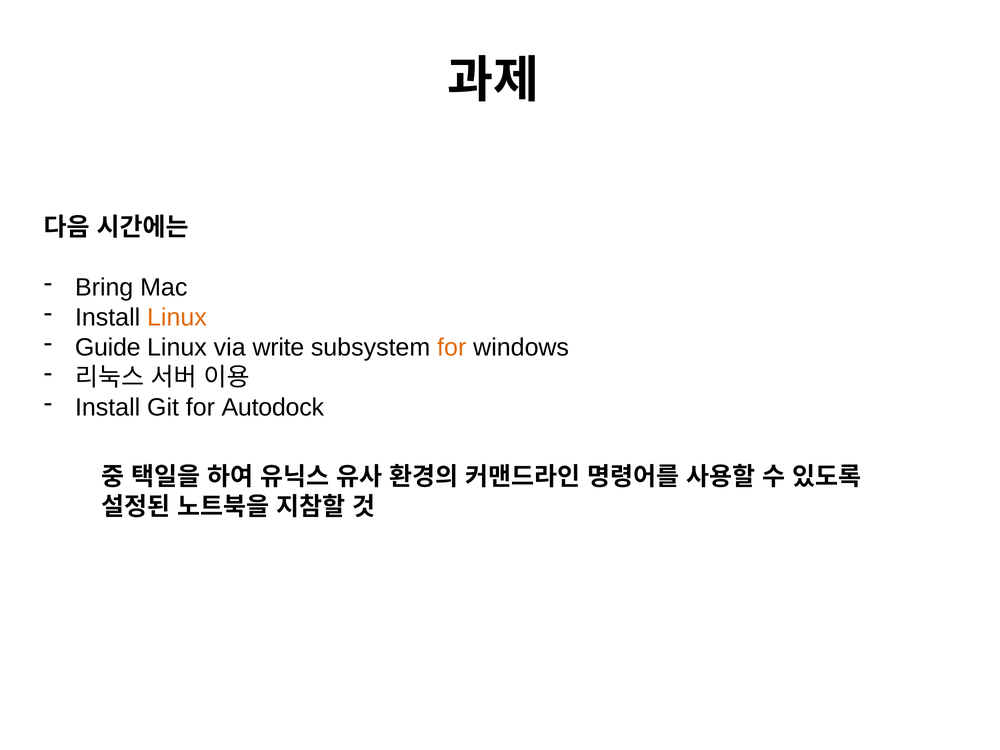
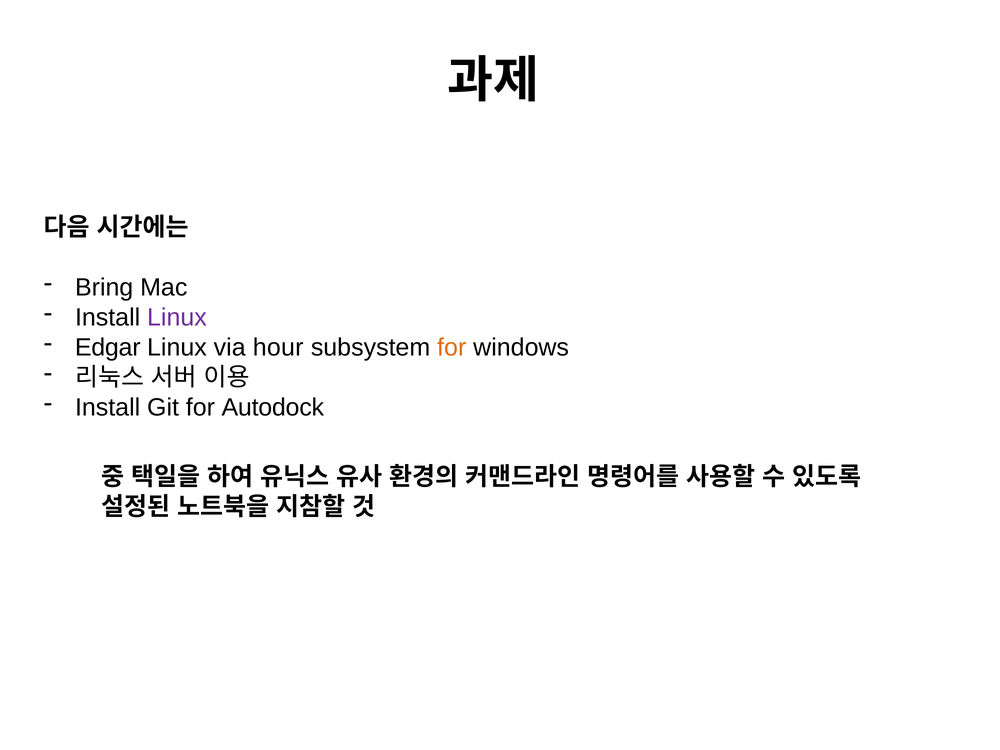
Linux at (177, 318) colour: orange -> purple
Guide: Guide -> Edgar
write: write -> hour
